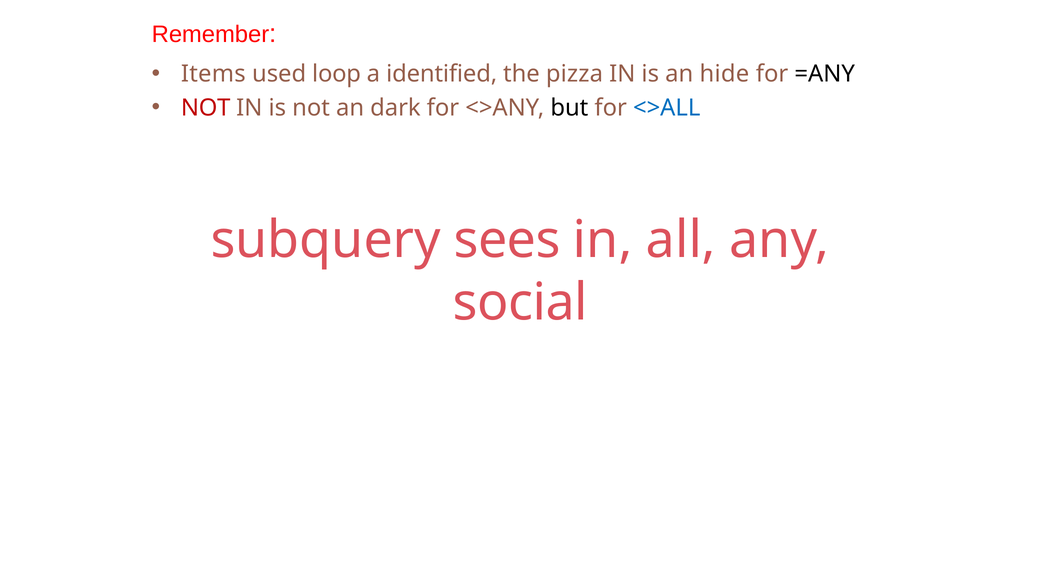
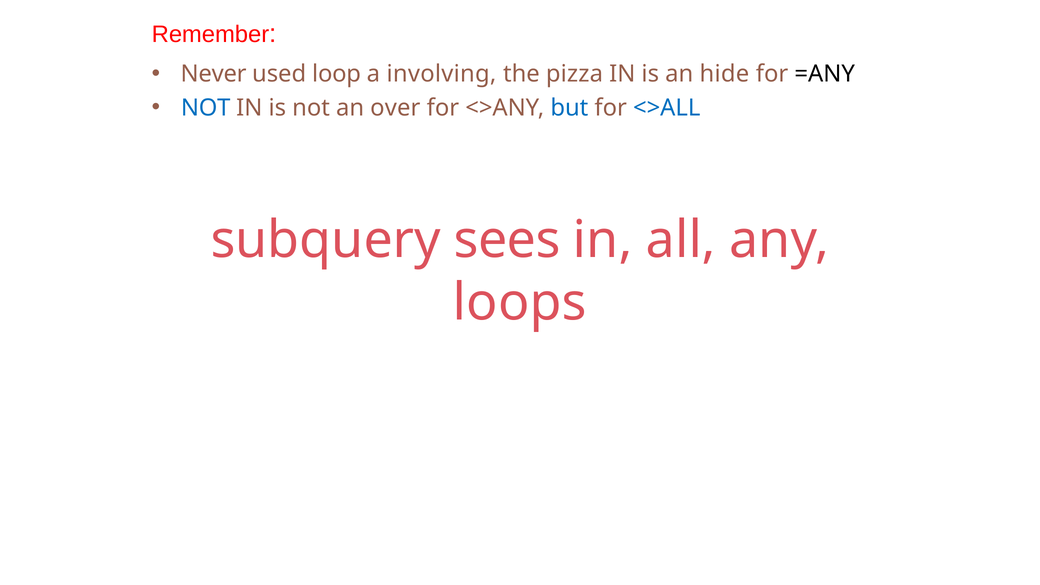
Items: Items -> Never
identified: identified -> involving
NOT at (206, 108) colour: red -> blue
dark: dark -> over
but colour: black -> blue
social: social -> loops
